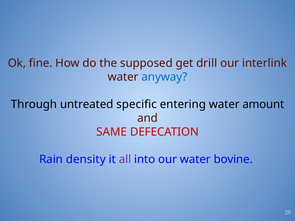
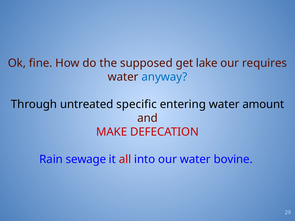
drill: drill -> lake
interlink: interlink -> requires
SAME: SAME -> MAKE
density: density -> sewage
all colour: purple -> red
